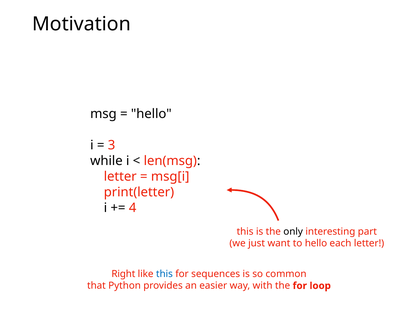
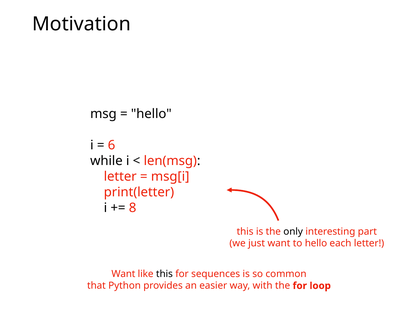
3: 3 -> 6
4: 4 -> 8
Right at (123, 274): Right -> Want
this at (164, 274) colour: blue -> black
